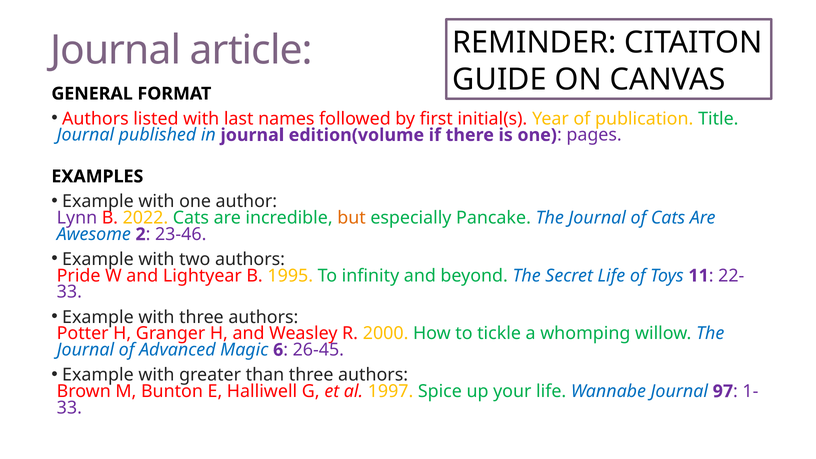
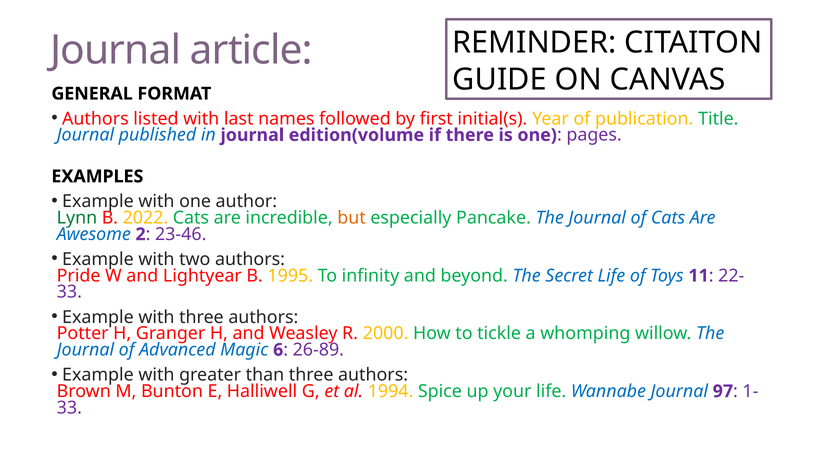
Lynn colour: purple -> green
26-45: 26-45 -> 26-89
1997: 1997 -> 1994
